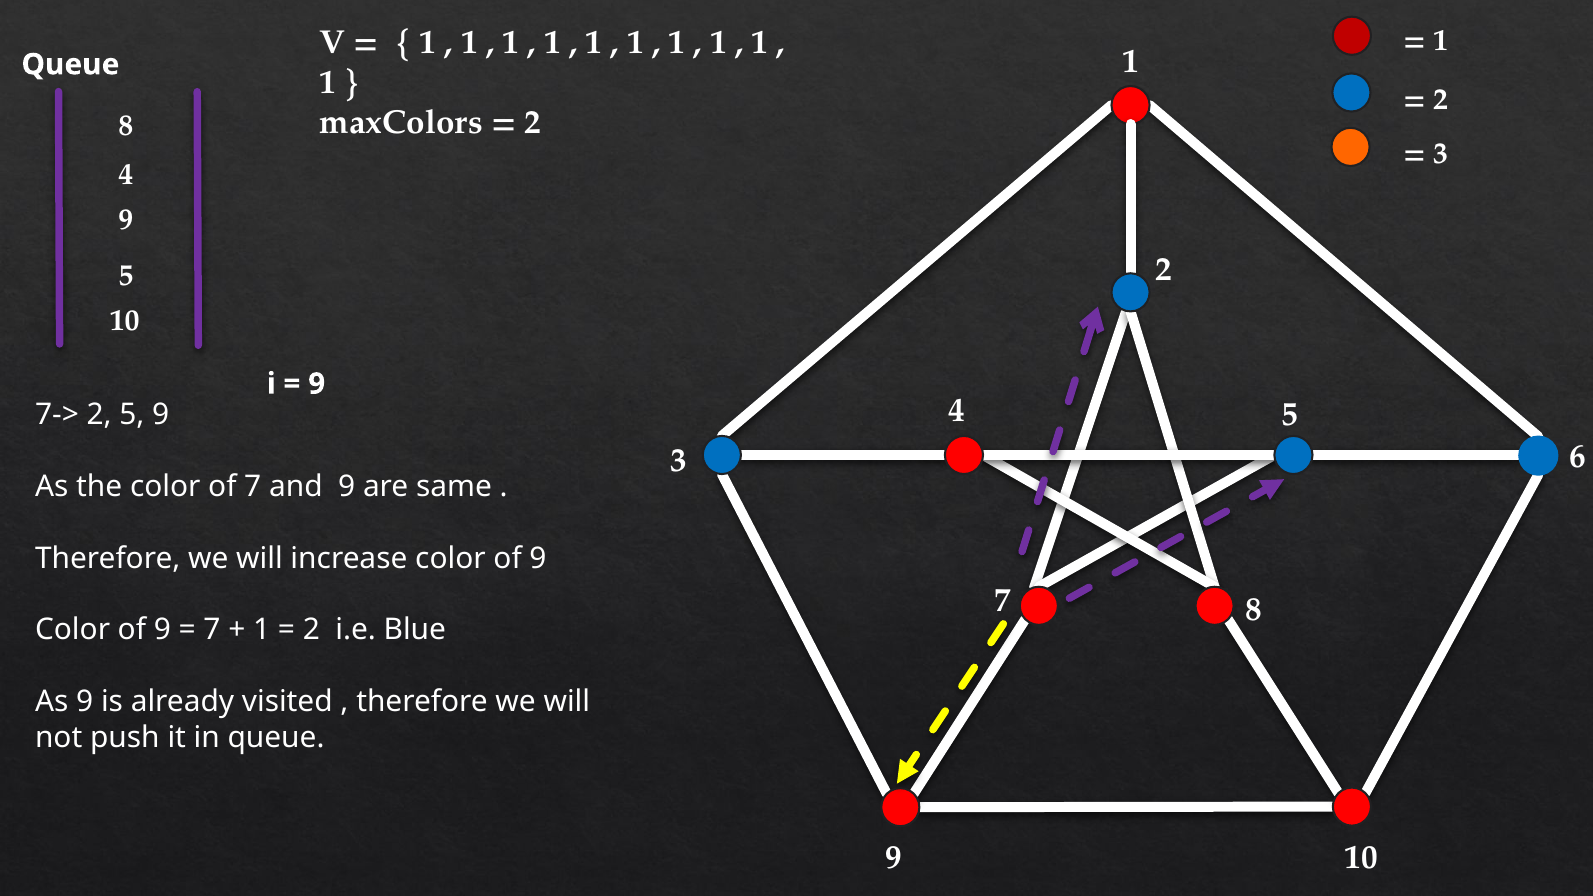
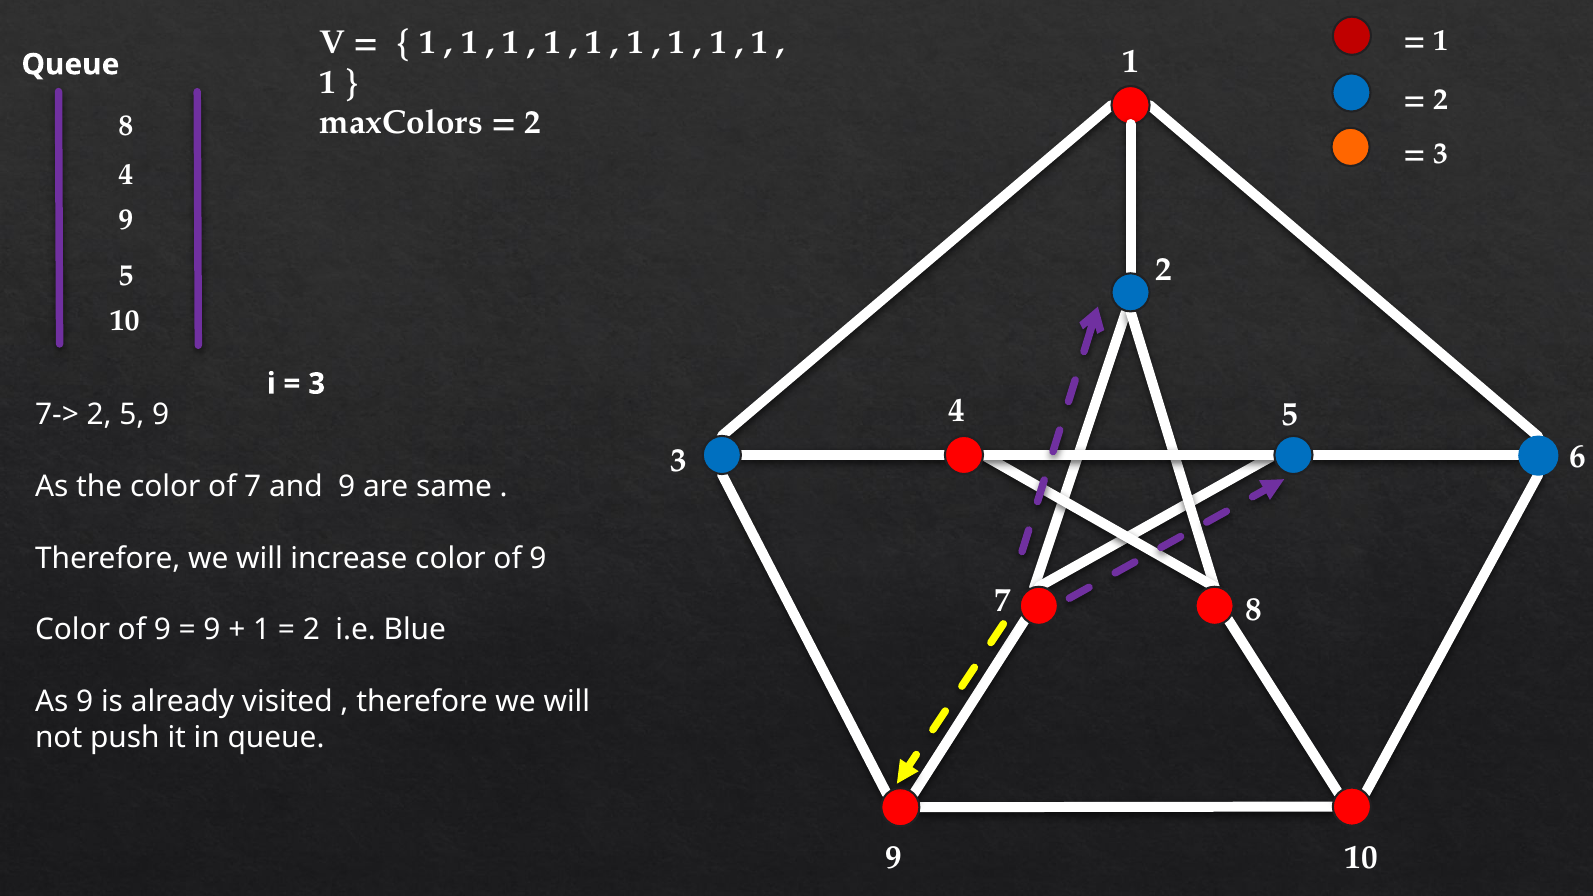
9 at (317, 384): 9 -> 3
7 at (212, 630): 7 -> 9
